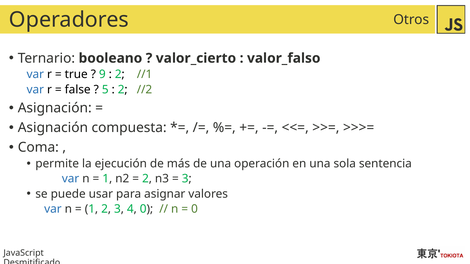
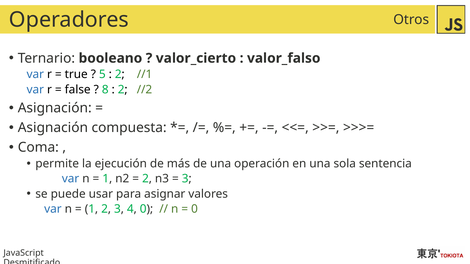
9: 9 -> 5
5: 5 -> 8
